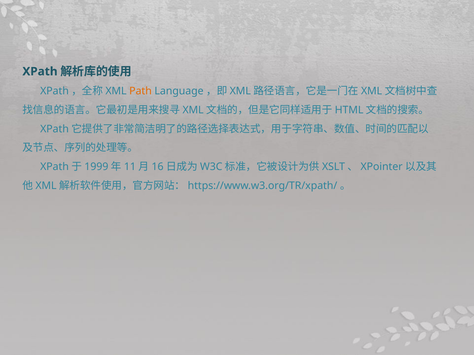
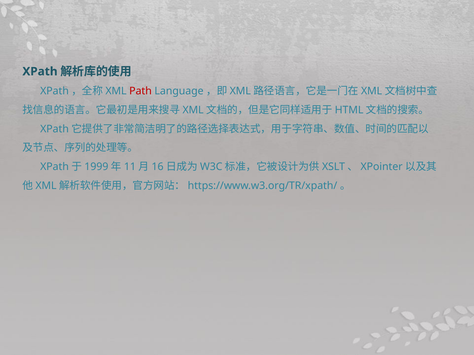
Path colour: orange -> red
